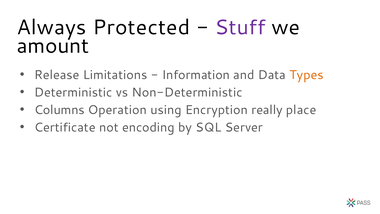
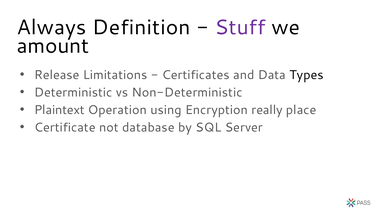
Protected: Protected -> Definition
Information: Information -> Certificates
Types colour: orange -> black
Columns: Columns -> Plaintext
encoding: encoding -> database
